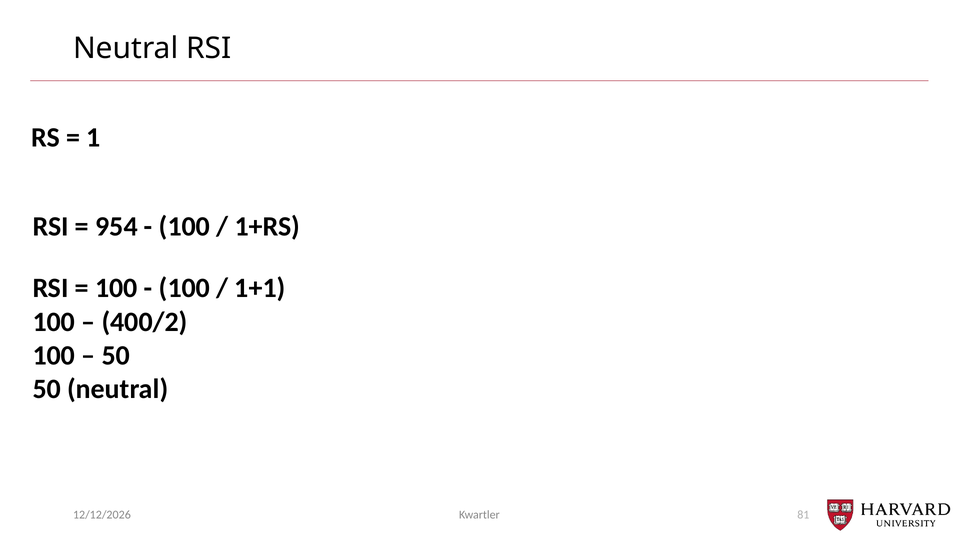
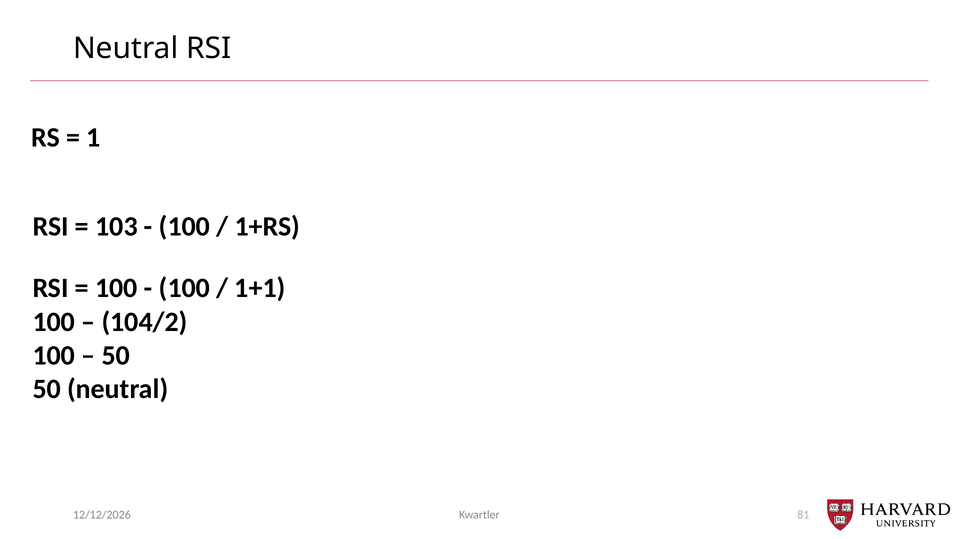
954: 954 -> 103
400/2: 400/2 -> 104/2
